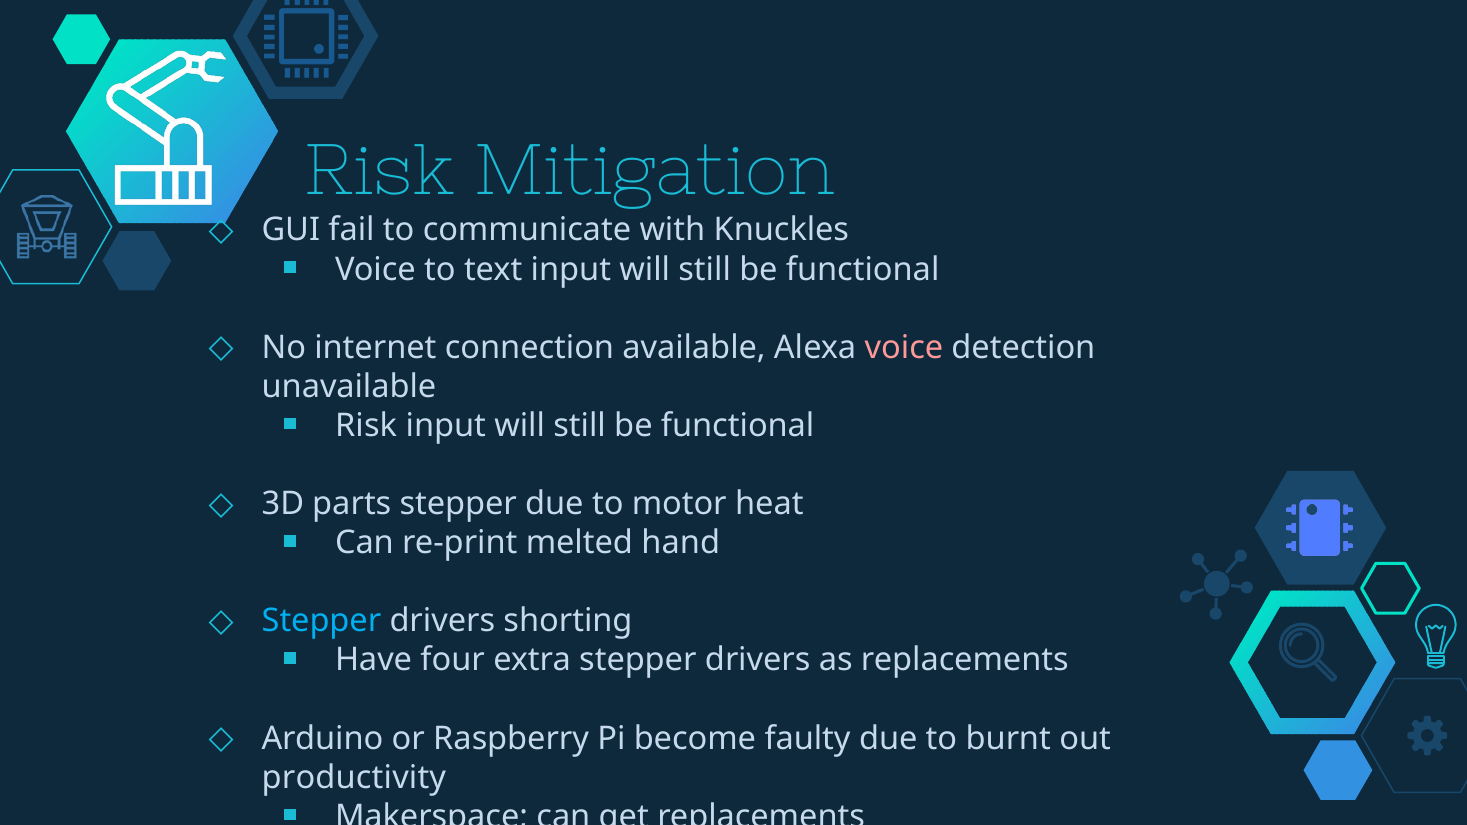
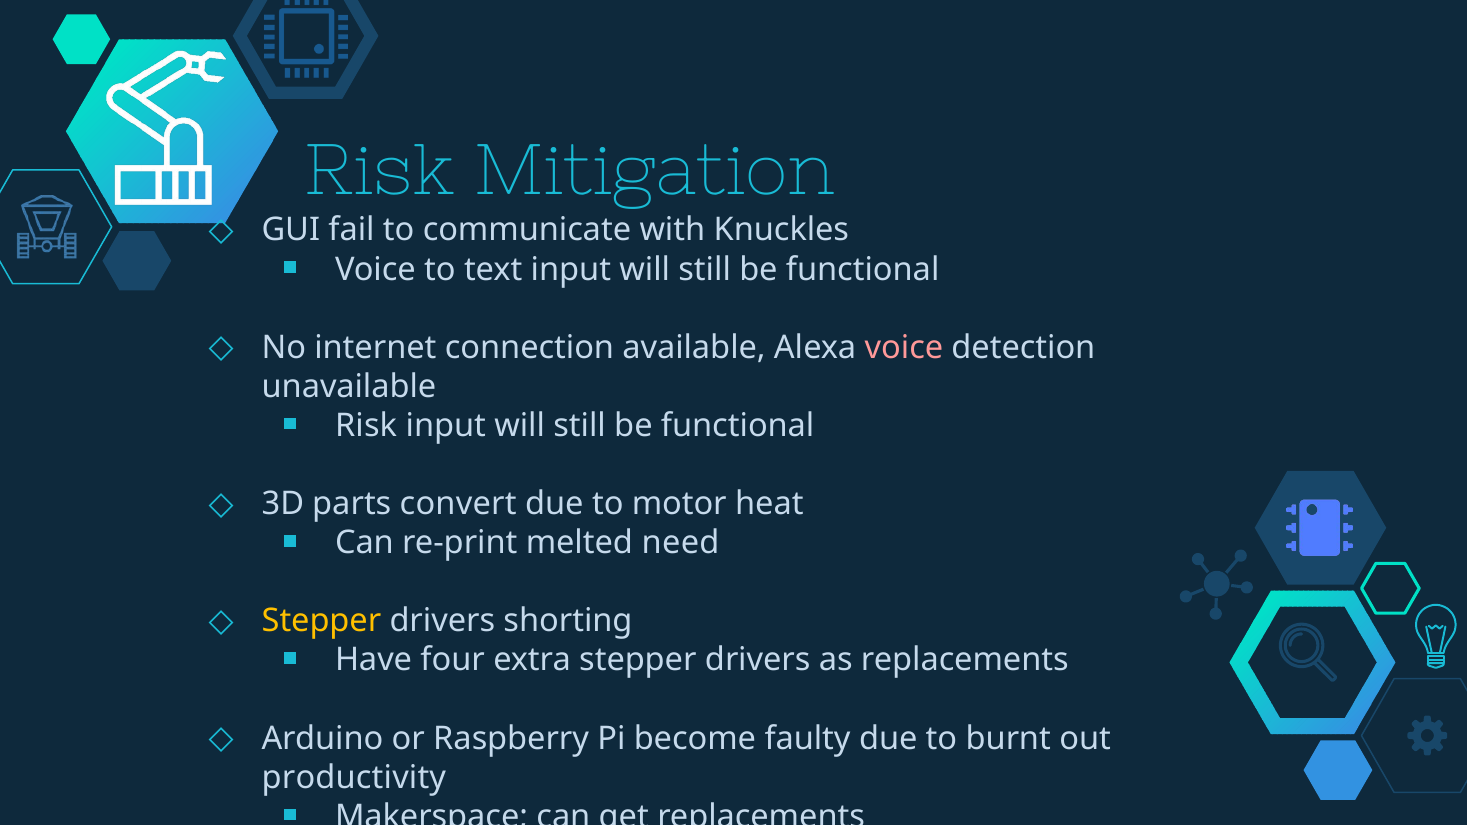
parts stepper: stepper -> convert
hand: hand -> need
Stepper at (321, 621) colour: light blue -> yellow
